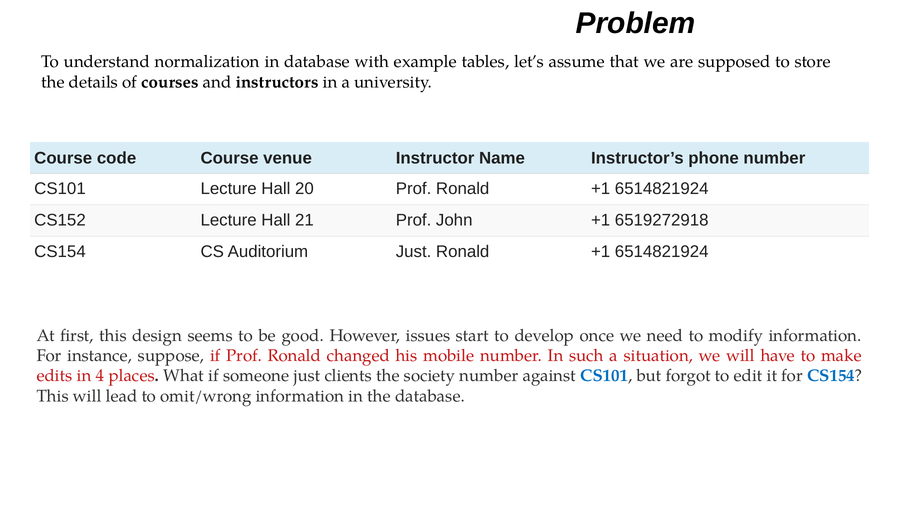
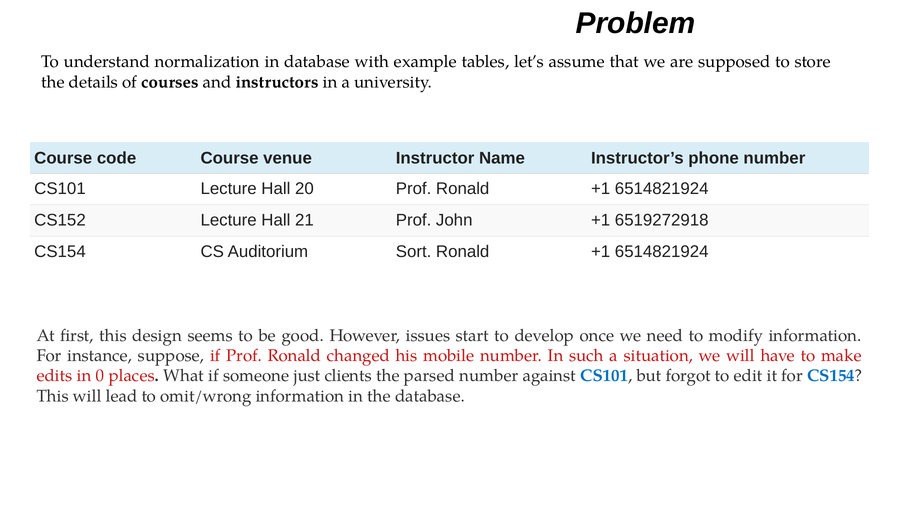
Auditorium Just: Just -> Sort
4: 4 -> 0
society: society -> parsed
